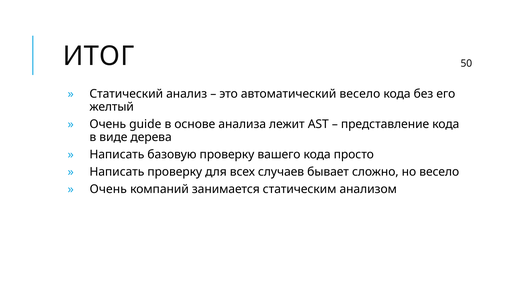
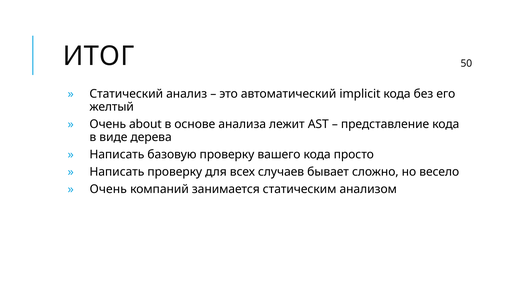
автоматический весело: весело -> implicit
guide: guide -> about
